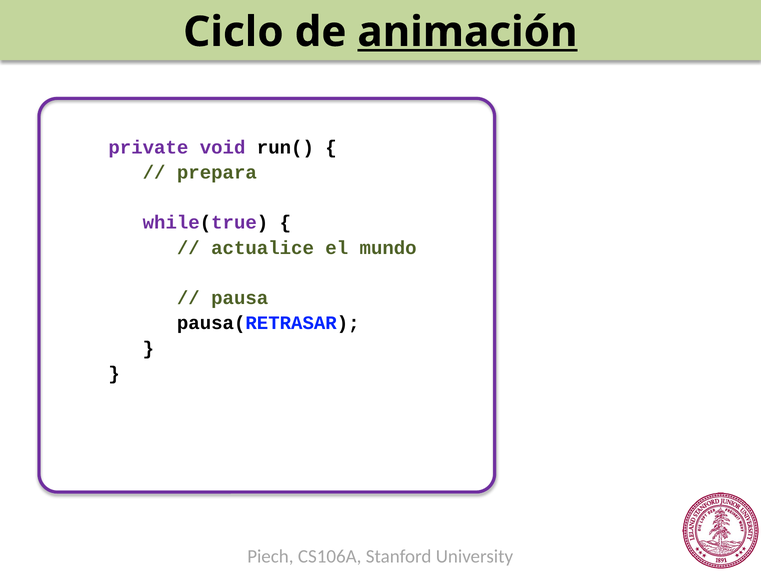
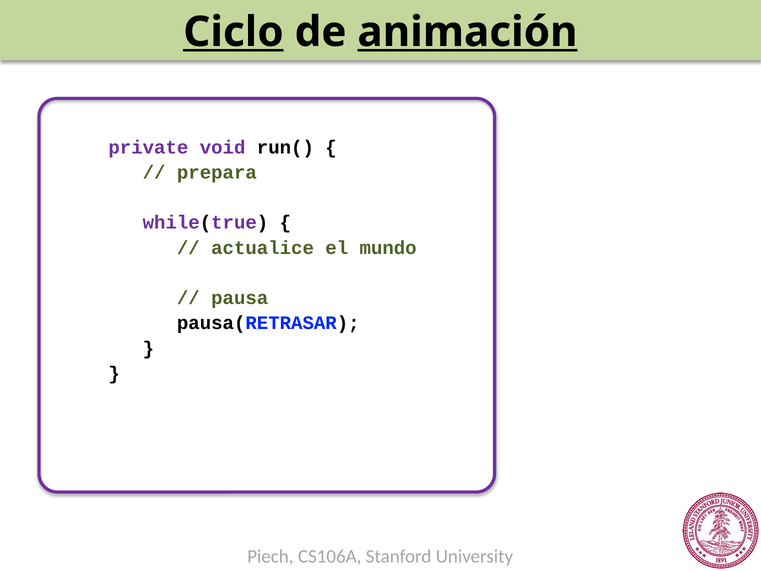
Ciclo underline: none -> present
